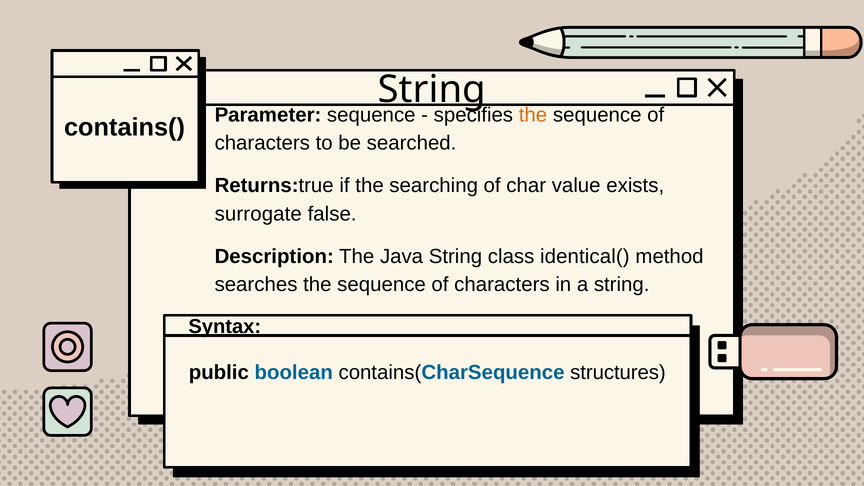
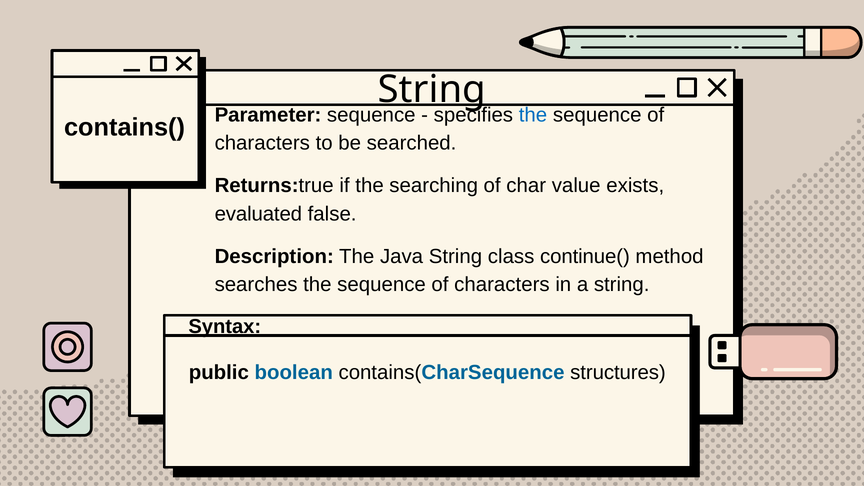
the at (533, 115) colour: orange -> blue
surrogate: surrogate -> evaluated
identical(: identical( -> continue(
